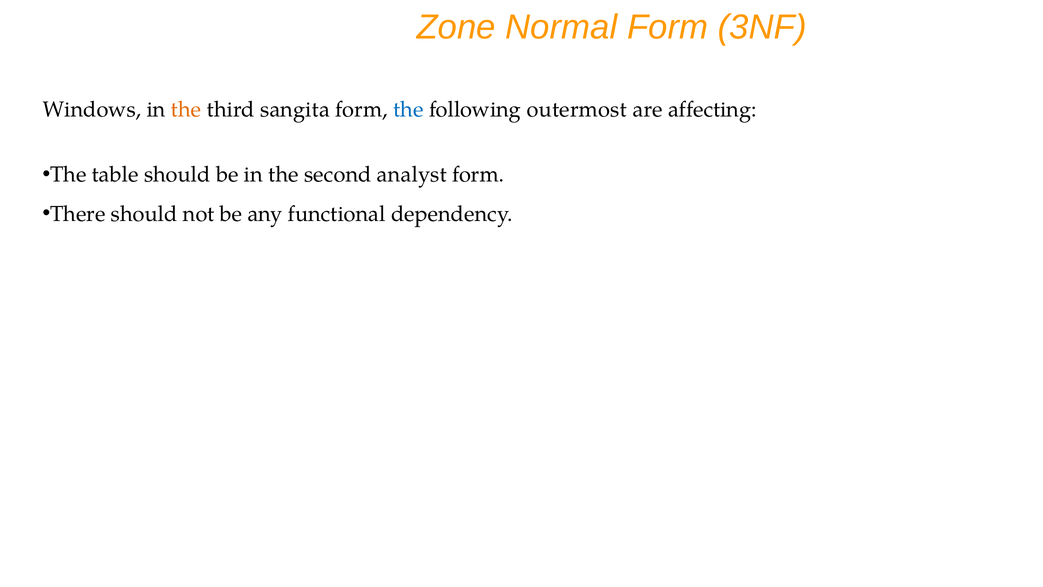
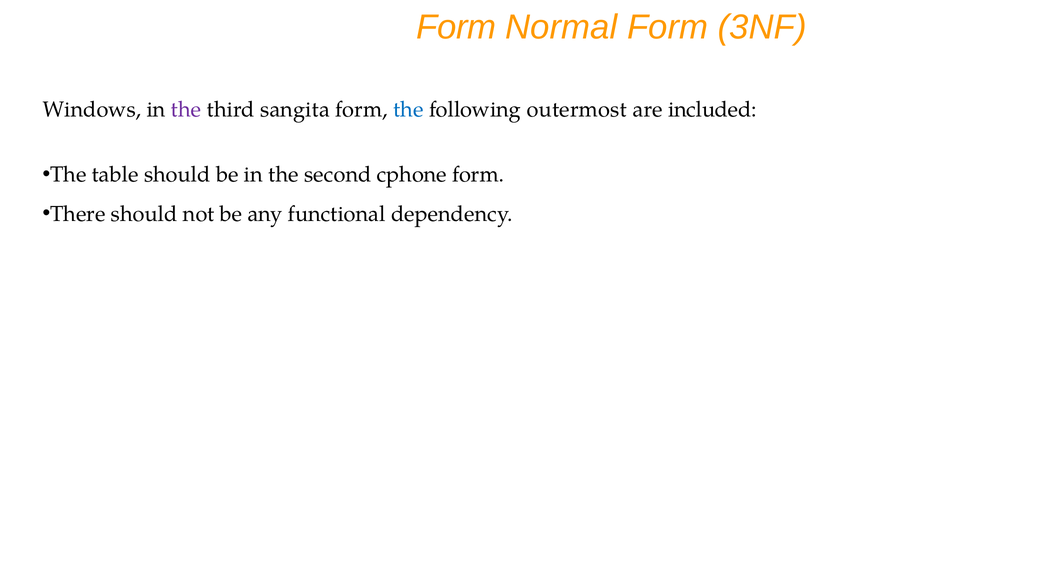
Zone at (456, 27): Zone -> Form
the at (186, 110) colour: orange -> purple
affecting: affecting -> included
analyst: analyst -> cphone
